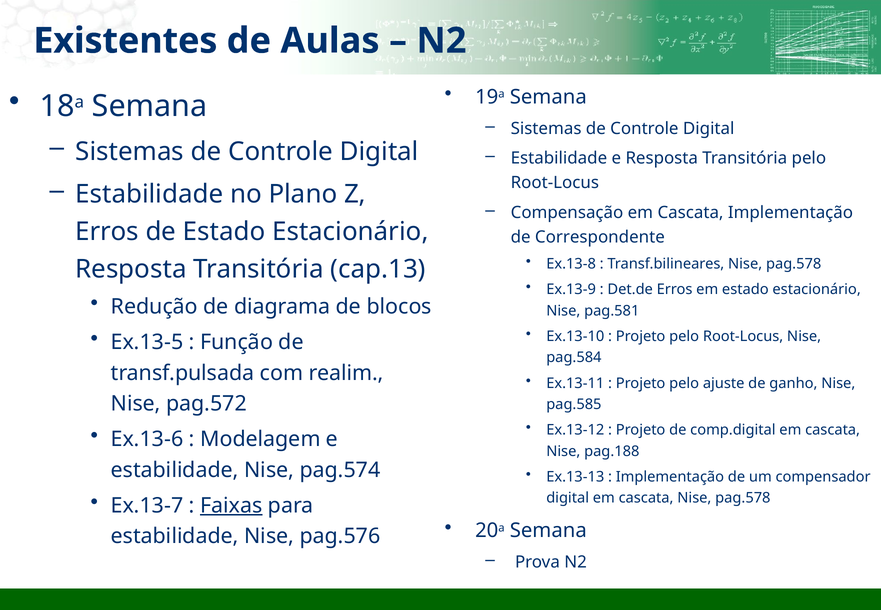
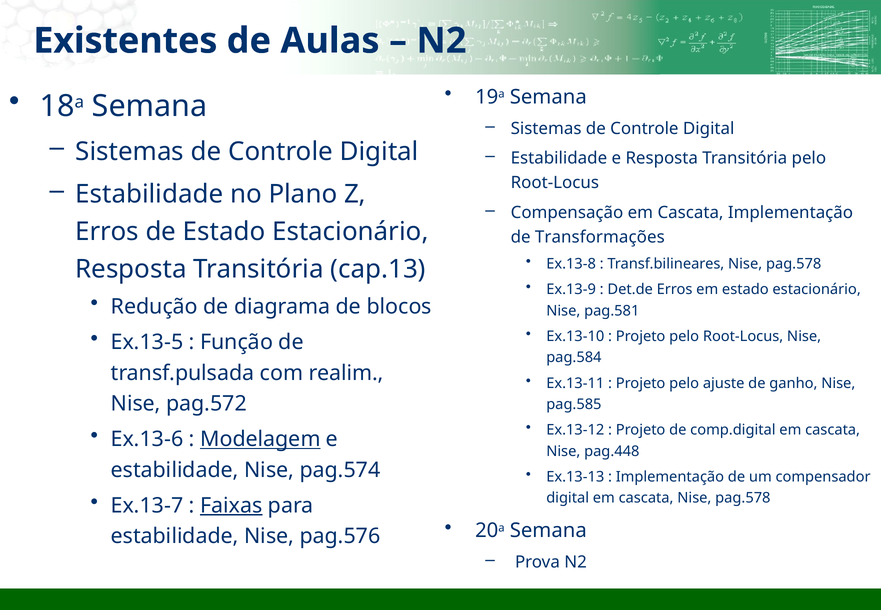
Correspondente: Correspondente -> Transformações
Modelagem underline: none -> present
pag.188: pag.188 -> pag.448
